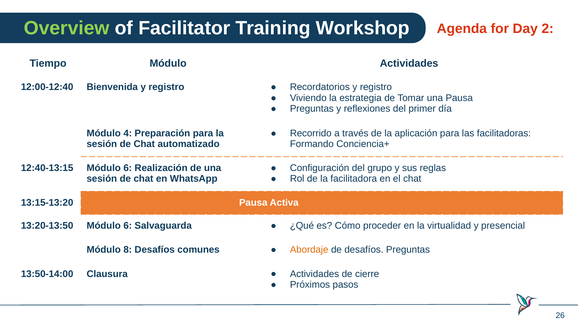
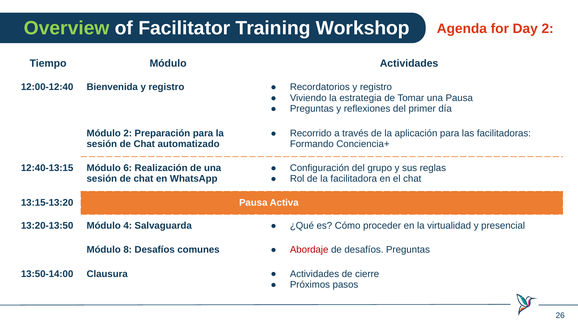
Módulo 4: 4 -> 2
13:20-13:50 Módulo 6: 6 -> 4
Abordaje colour: orange -> red
